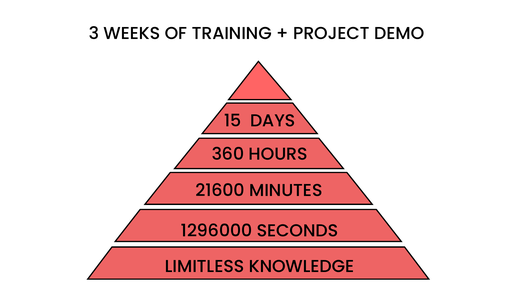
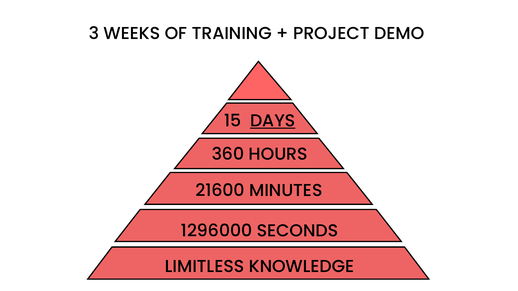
DAYS underline: none -> present
